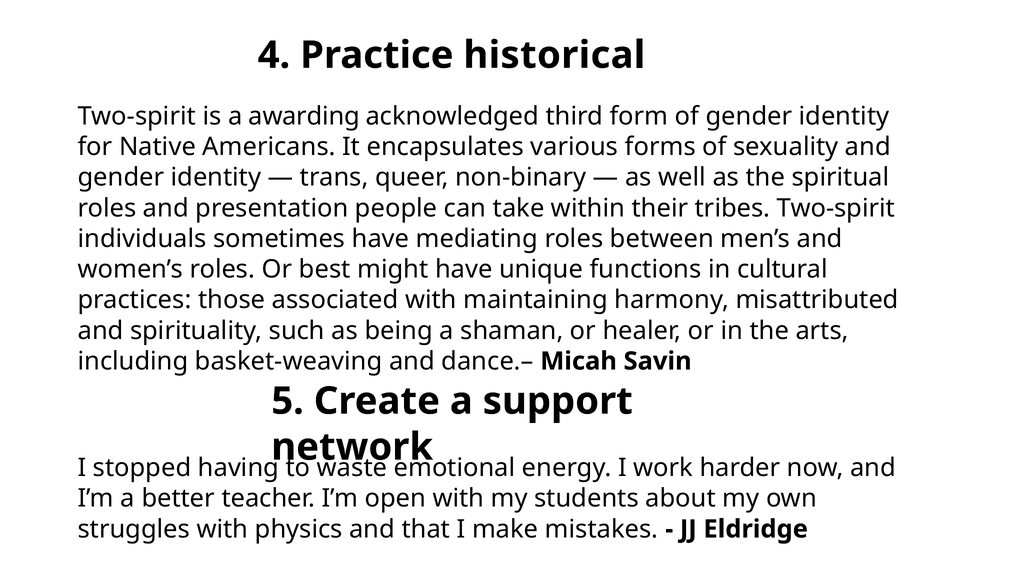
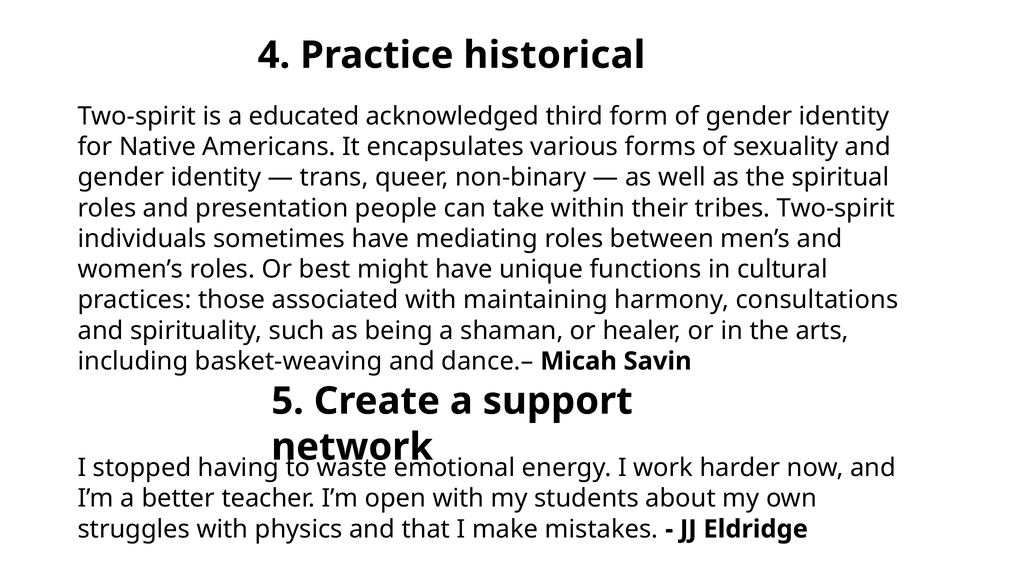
awarding: awarding -> educated
misattributed: misattributed -> consultations
